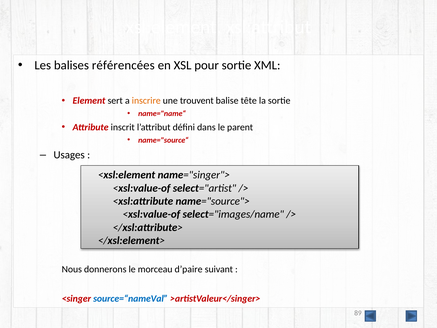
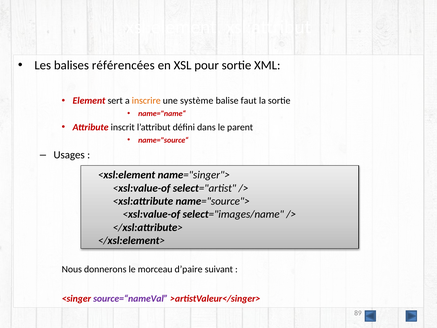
trouvent: trouvent -> système
tête: tête -> faut
source=“nameVal colour: blue -> purple
